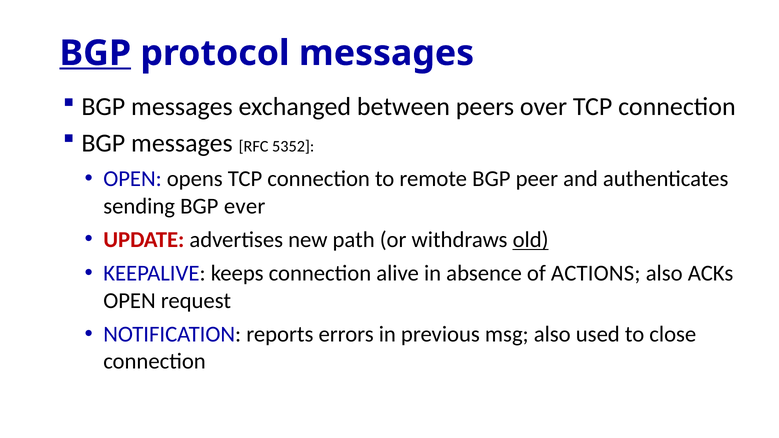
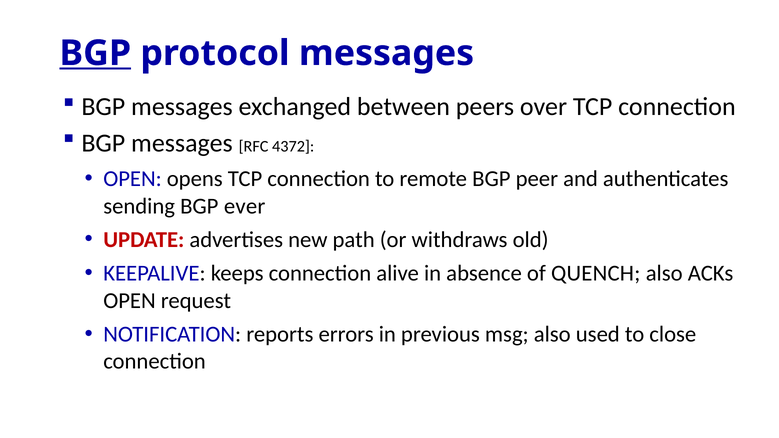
5352: 5352 -> 4372
old underline: present -> none
ACTIONS: ACTIONS -> QUENCH
